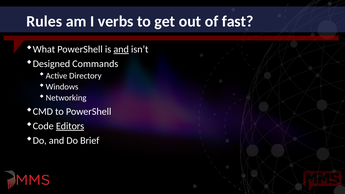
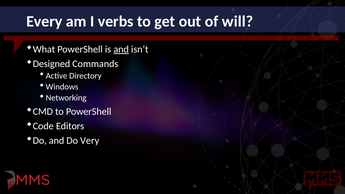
Rules: Rules -> Every
fast: fast -> will
Editors underline: present -> none
Brief: Brief -> Very
